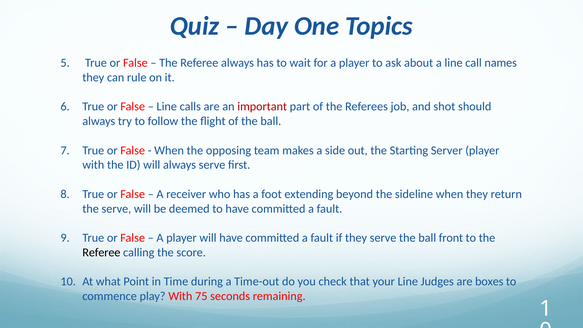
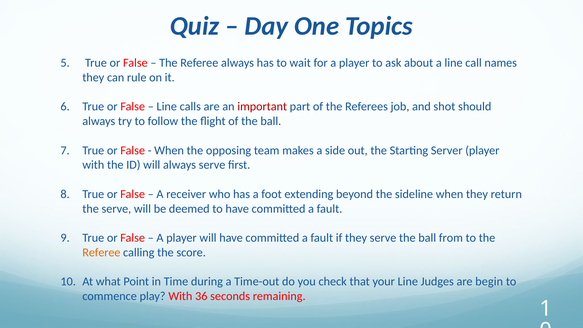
front: front -> from
Referee at (101, 252) colour: black -> orange
boxes: boxes -> begin
75: 75 -> 36
